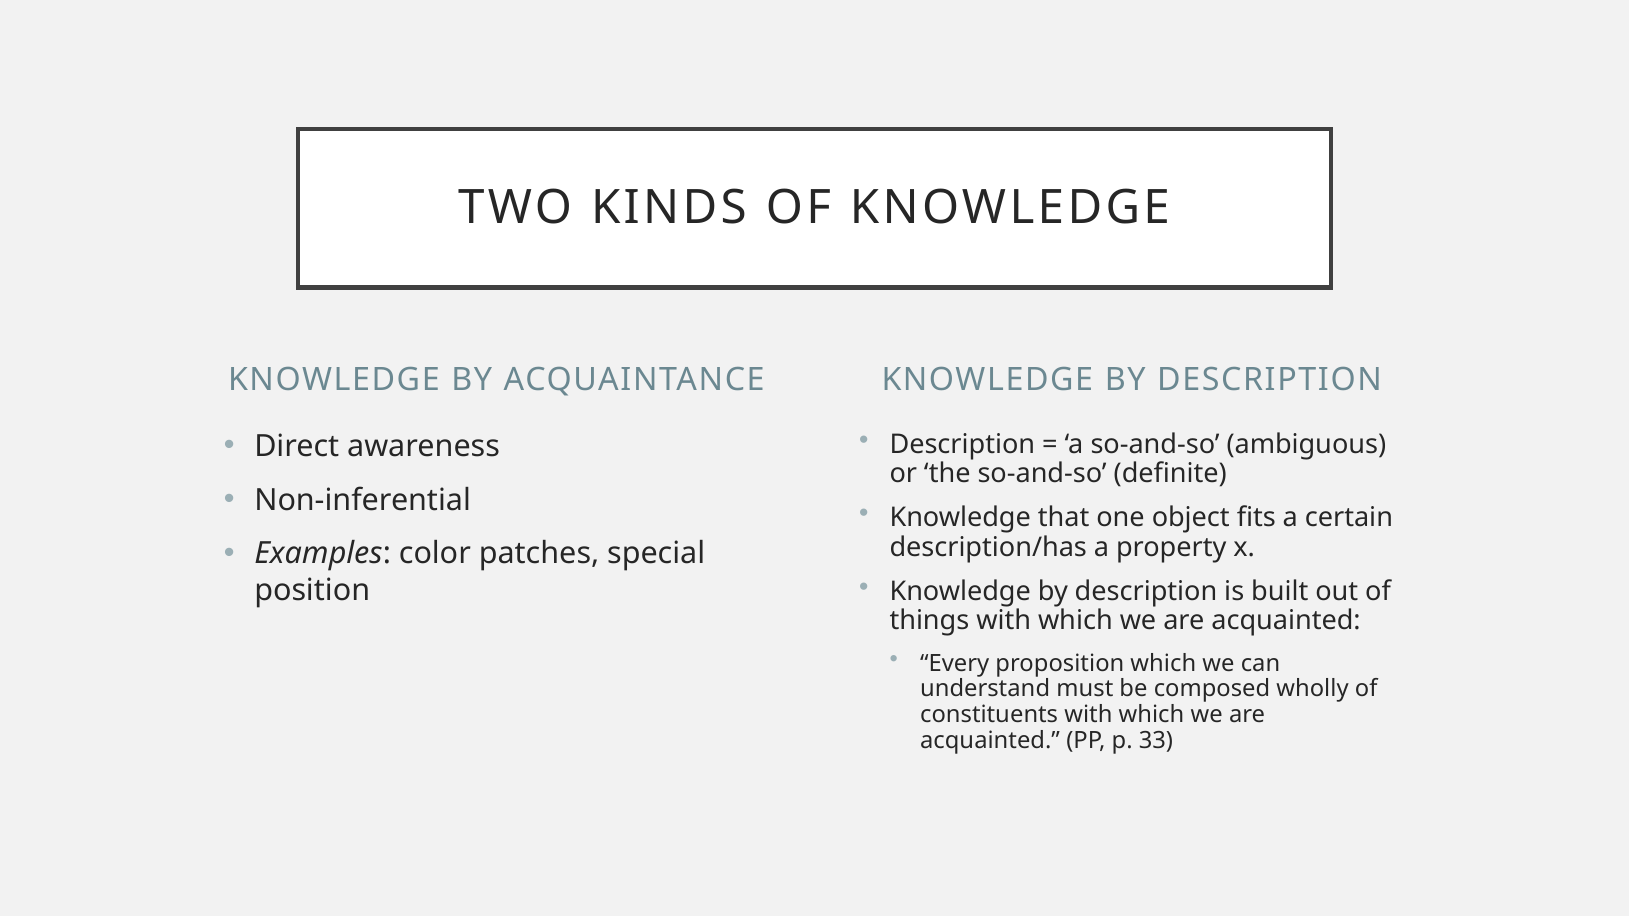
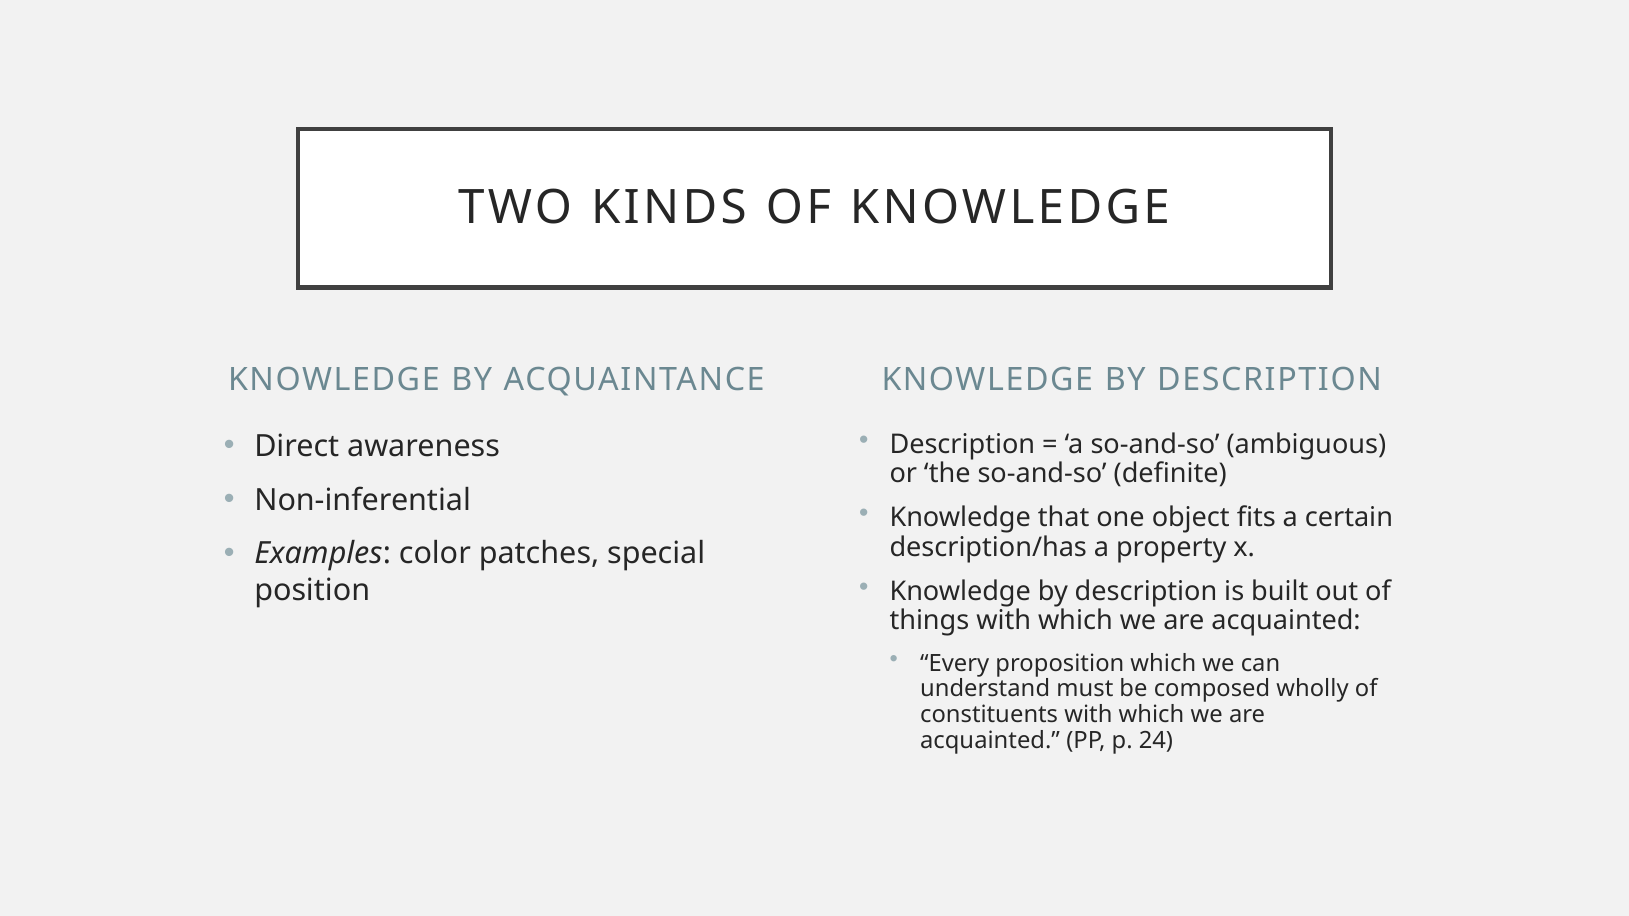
33: 33 -> 24
